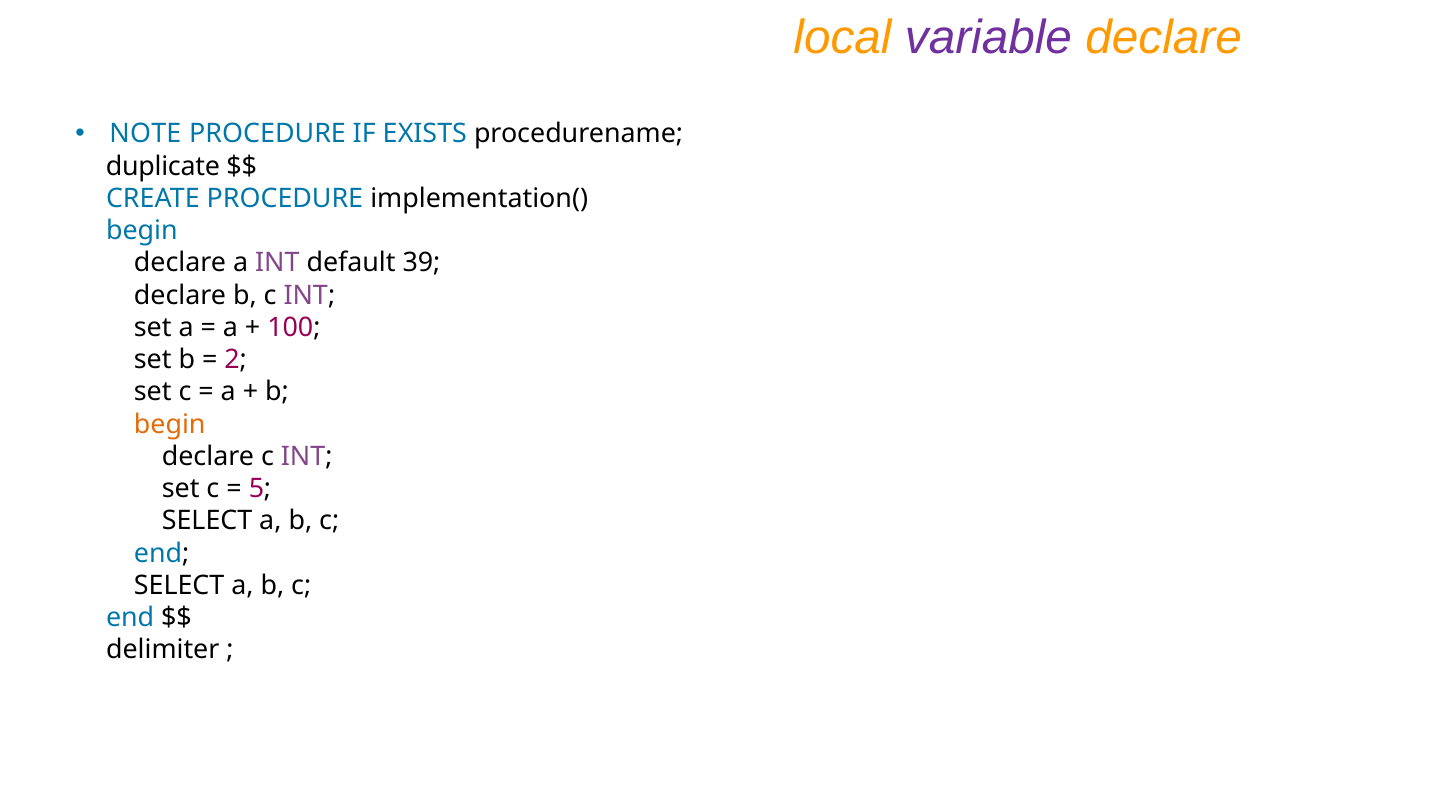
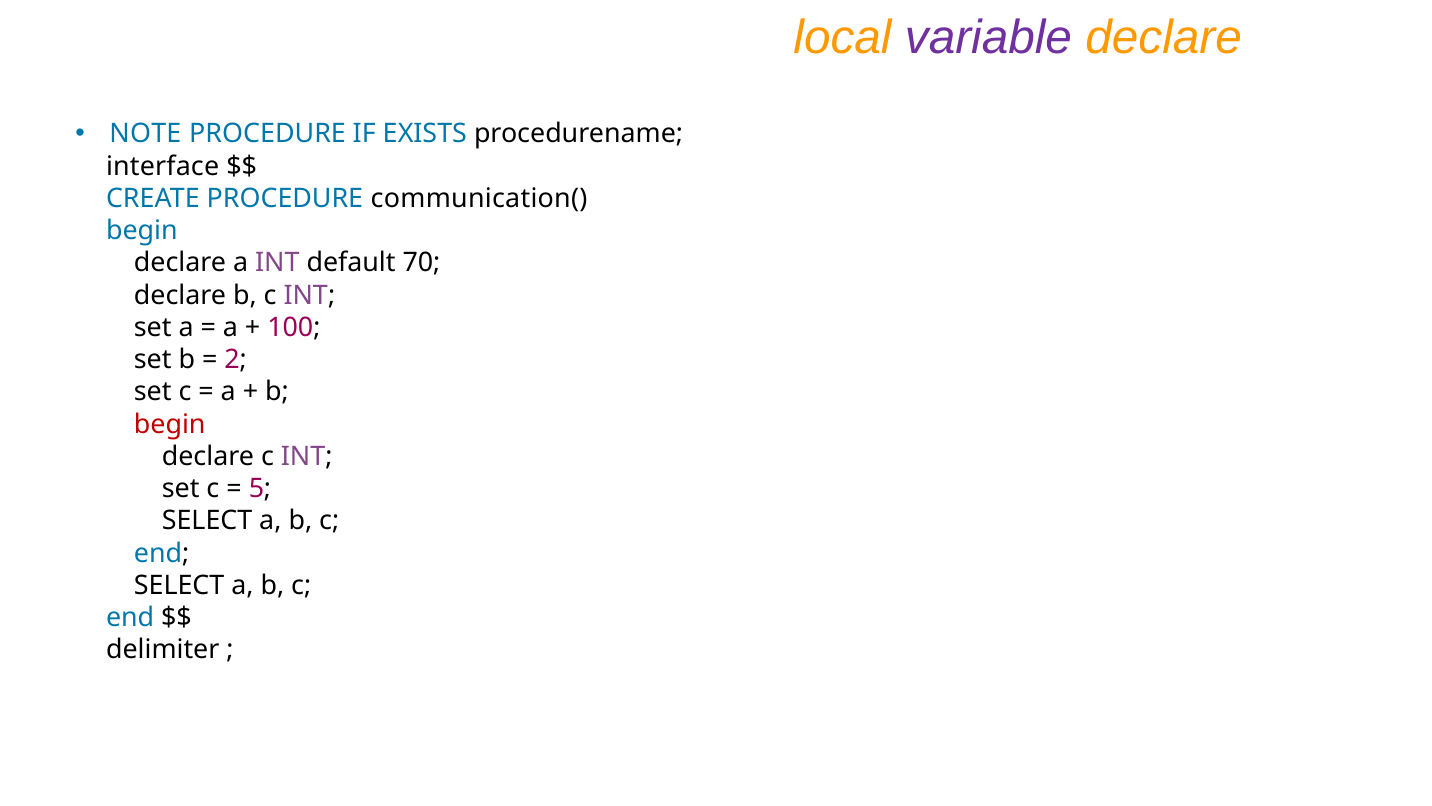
duplicate: duplicate -> interface
implementation(: implementation( -> communication(
39: 39 -> 70
begin at (170, 424) colour: orange -> red
